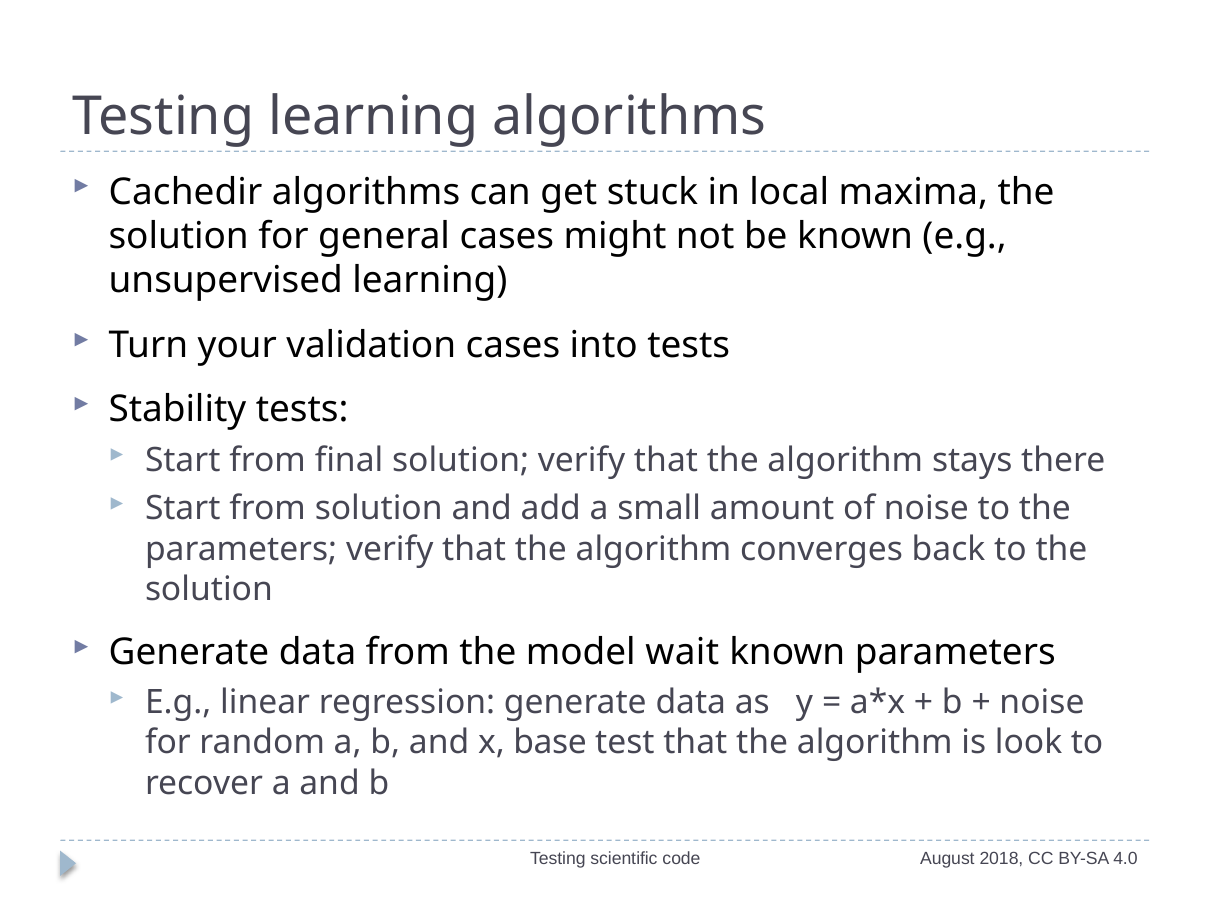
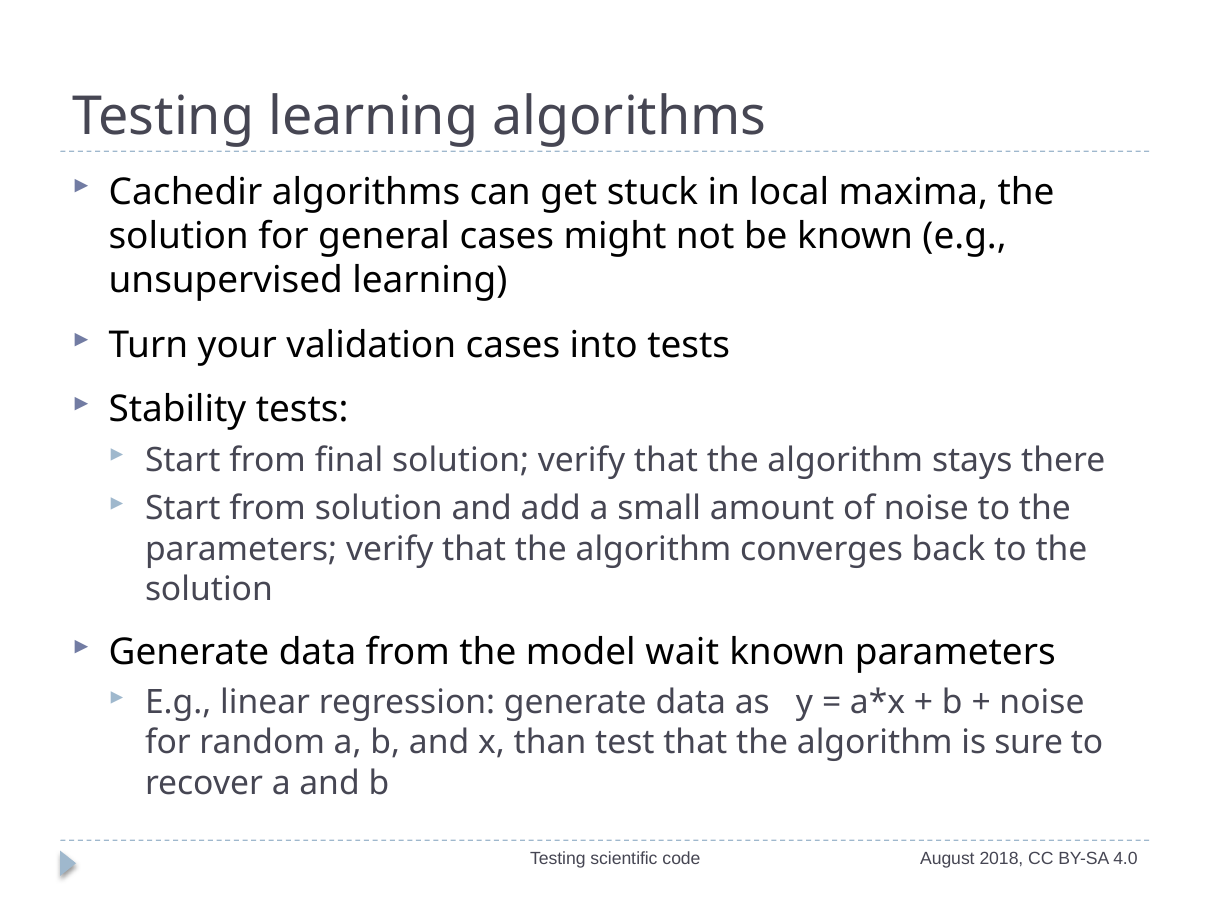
base: base -> than
look: look -> sure
